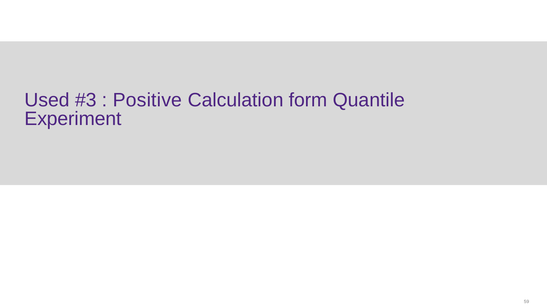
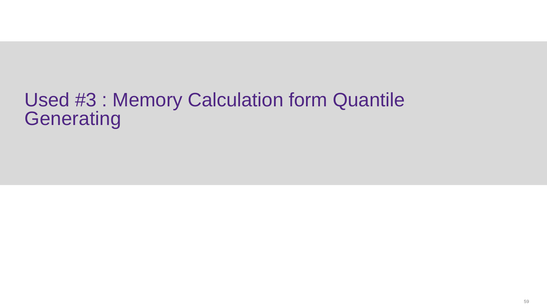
Positive: Positive -> Memory
Experiment: Experiment -> Generating
